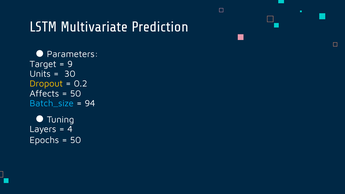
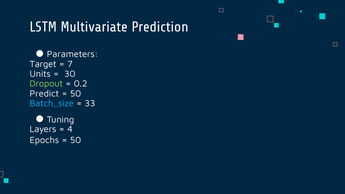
9: 9 -> 7
Dropout colour: yellow -> light green
Affects: Affects -> Predict
94: 94 -> 33
